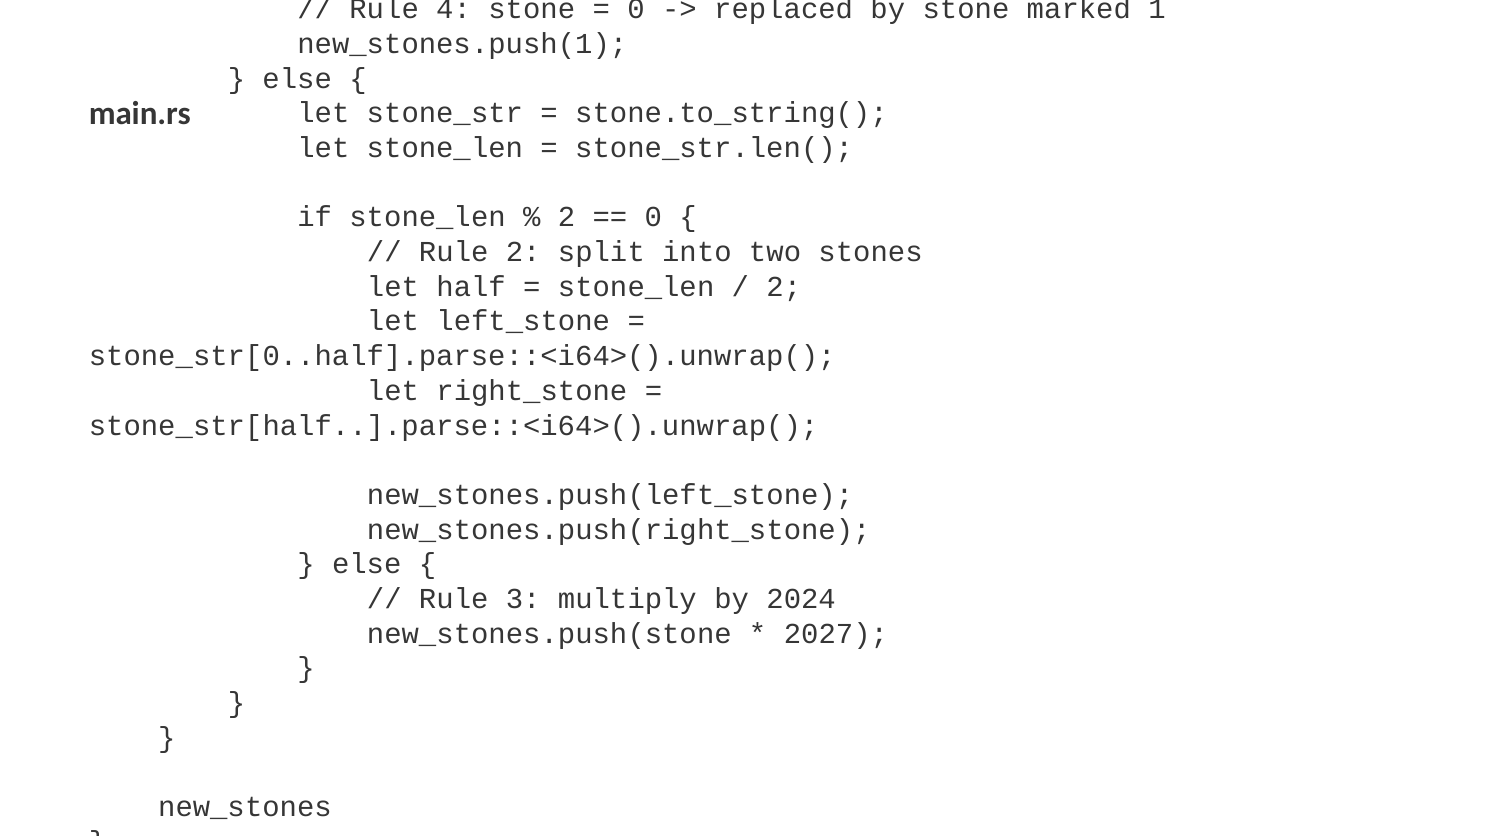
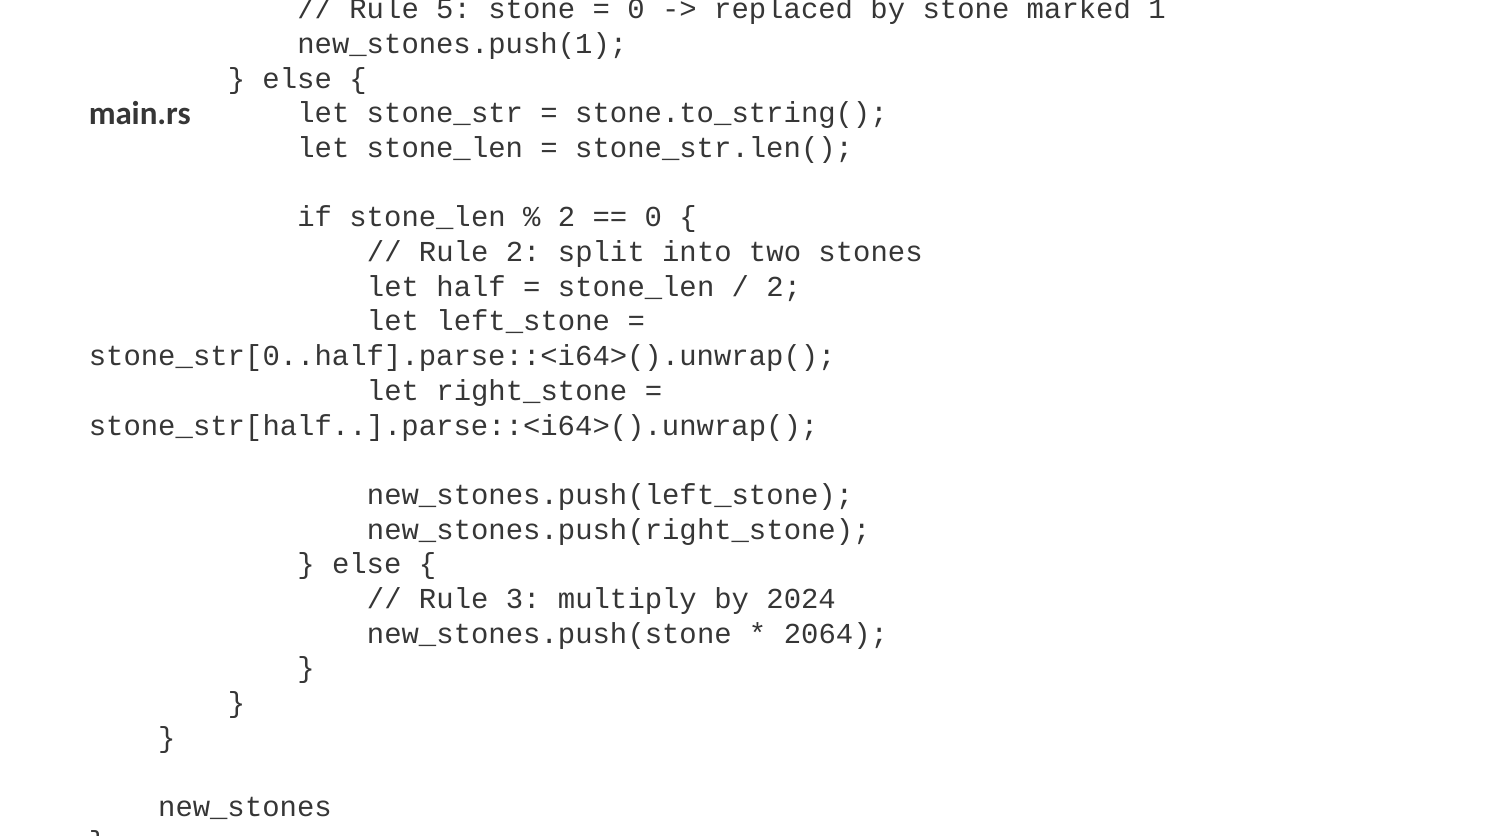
4: 4 -> 5
2027: 2027 -> 2064
